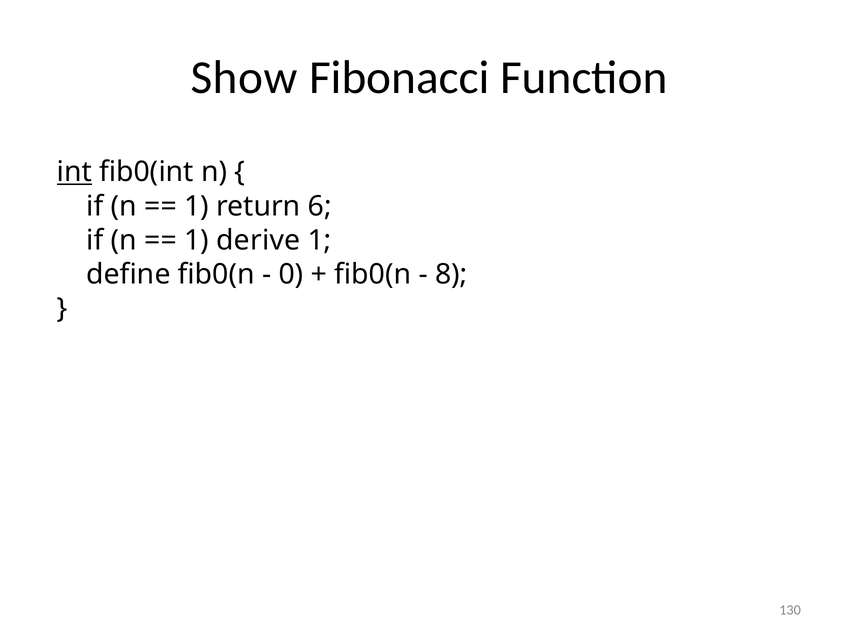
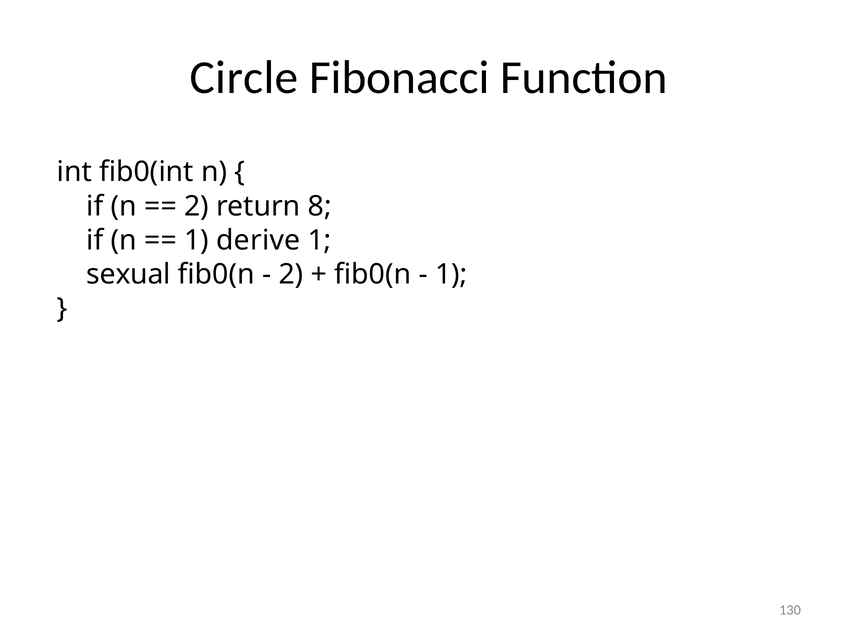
Show: Show -> Circle
int underline: present -> none
1 at (196, 206): 1 -> 2
6: 6 -> 8
define: define -> sexual
0 at (291, 274): 0 -> 2
8 at (451, 274): 8 -> 1
